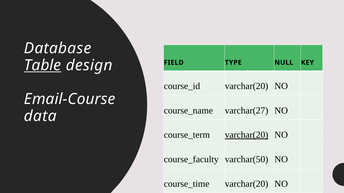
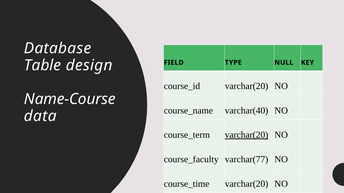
Table underline: present -> none
Email-Course: Email-Course -> Name-Course
varchar(27: varchar(27 -> varchar(40
varchar(50: varchar(50 -> varchar(77
